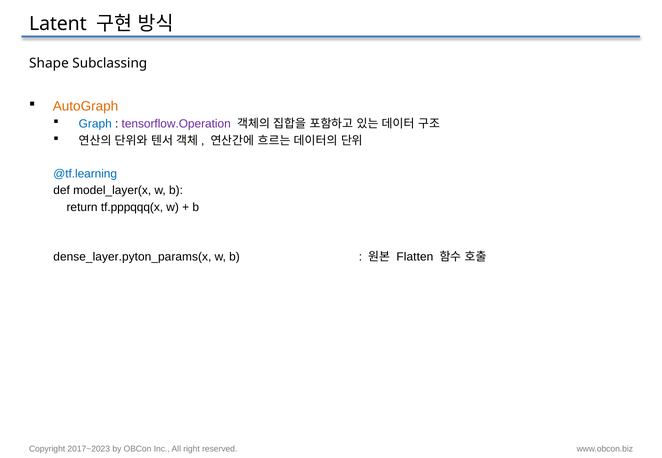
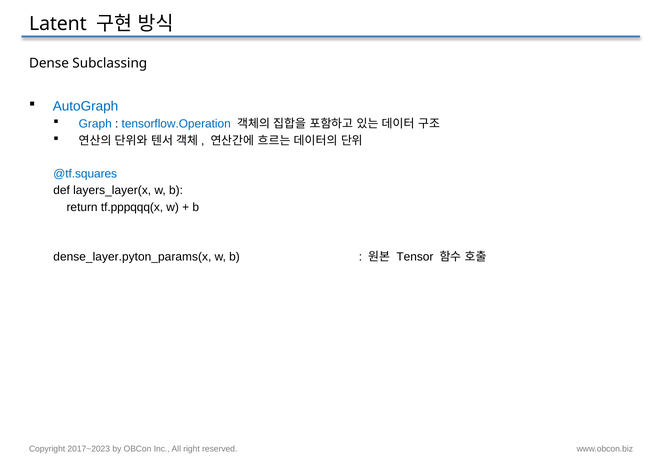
Shape: Shape -> Dense
AutoGraph colour: orange -> blue
tensorflow.Operation colour: purple -> blue
@tf.learning: @tf.learning -> @tf.squares
model_layer(x: model_layer(x -> layers_layer(x
Flatten: Flatten -> Tensor
